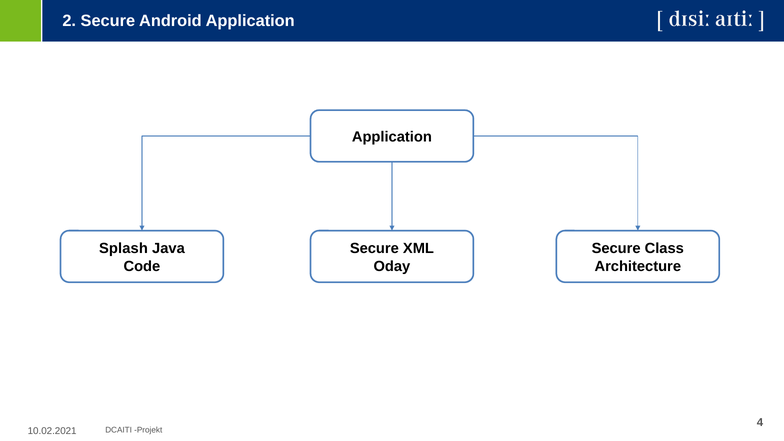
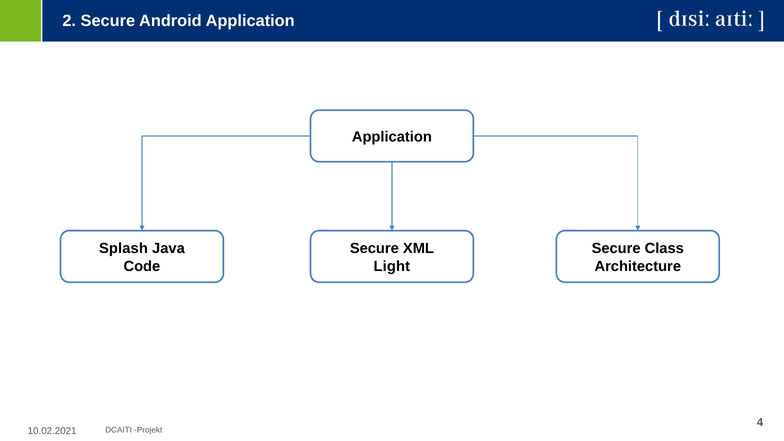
Oday: Oday -> Light
